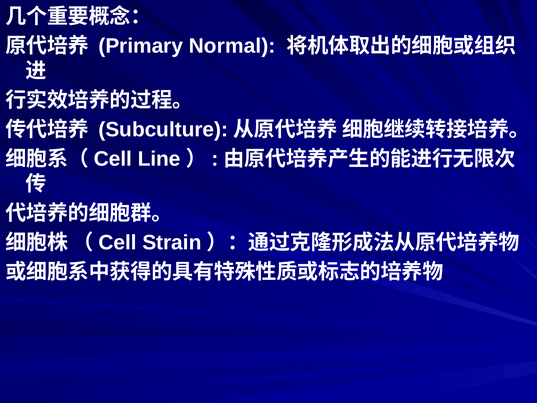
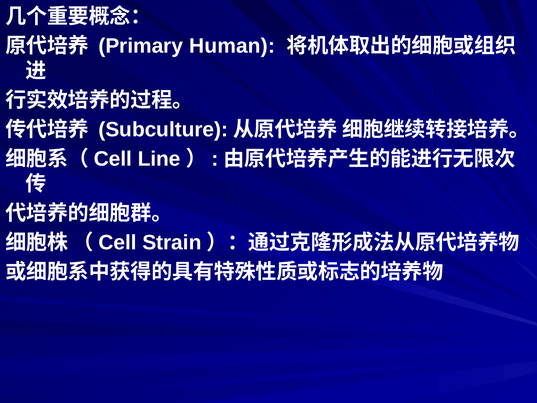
Normal: Normal -> Human
